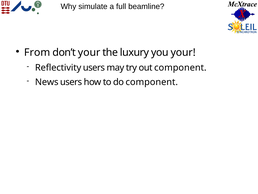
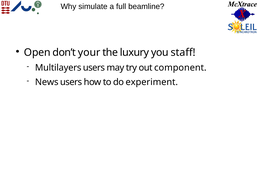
From: From -> Open
you your: your -> staff
Reflectivity: Reflectivity -> Multilayers
do component: component -> experiment
